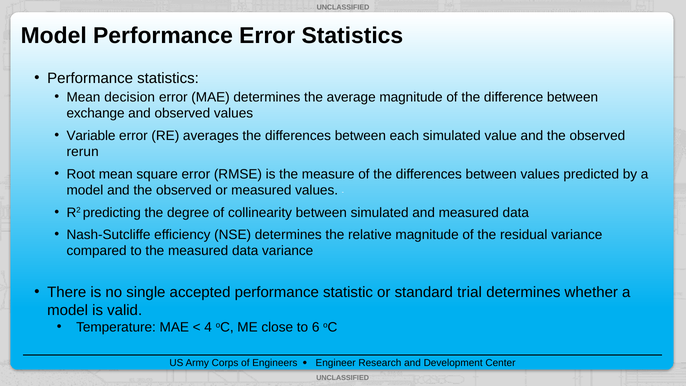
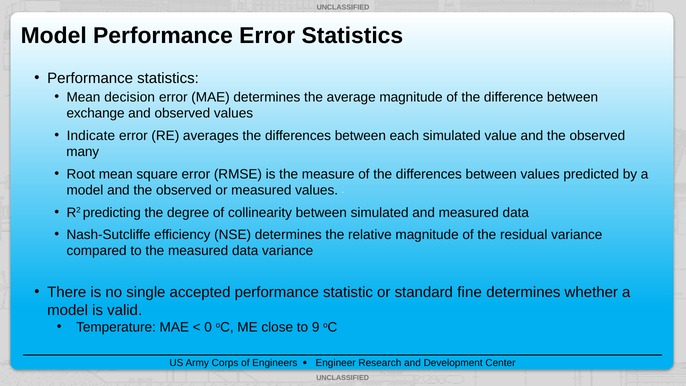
Variable: Variable -> Indicate
rerun: rerun -> many
trial: trial -> fine
4: 4 -> 0
6: 6 -> 9
